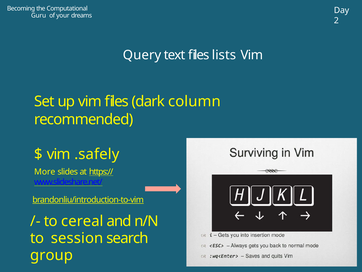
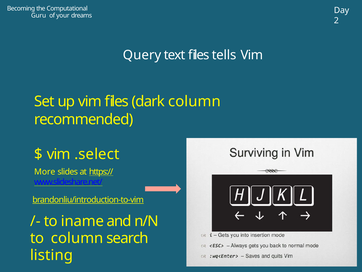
lists: lists -> tells
.safely: .safely -> .select
cereal: cereal -> iname
to session: session -> column
group: group -> listing
